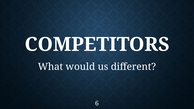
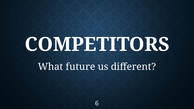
would: would -> future
